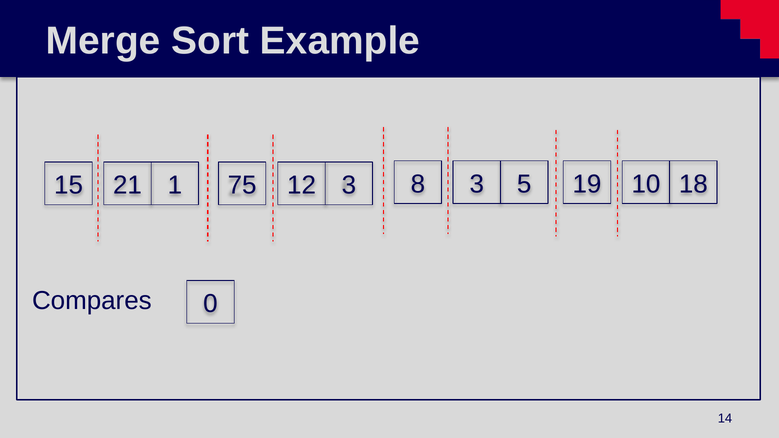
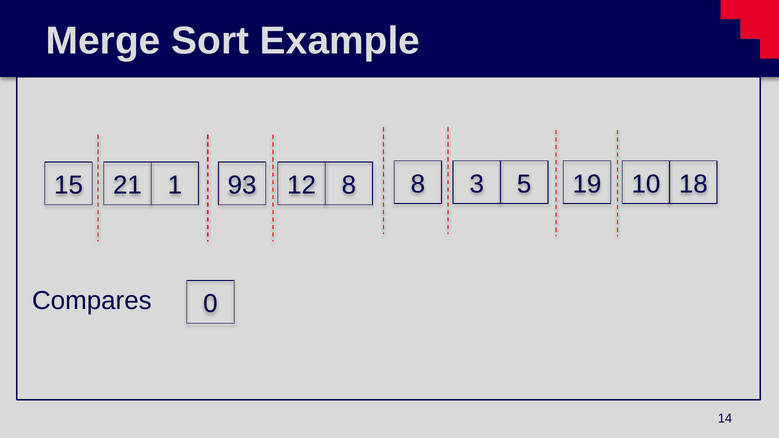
75: 75 -> 93
12 3: 3 -> 8
